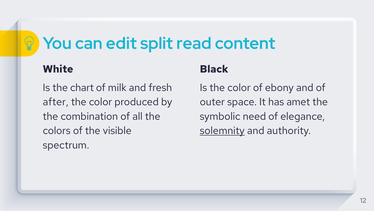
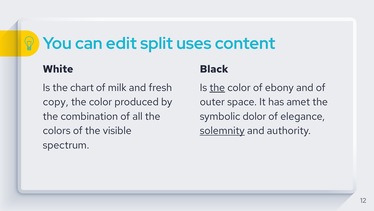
read: read -> uses
the at (217, 87) underline: none -> present
after: after -> copy
need: need -> dolor
